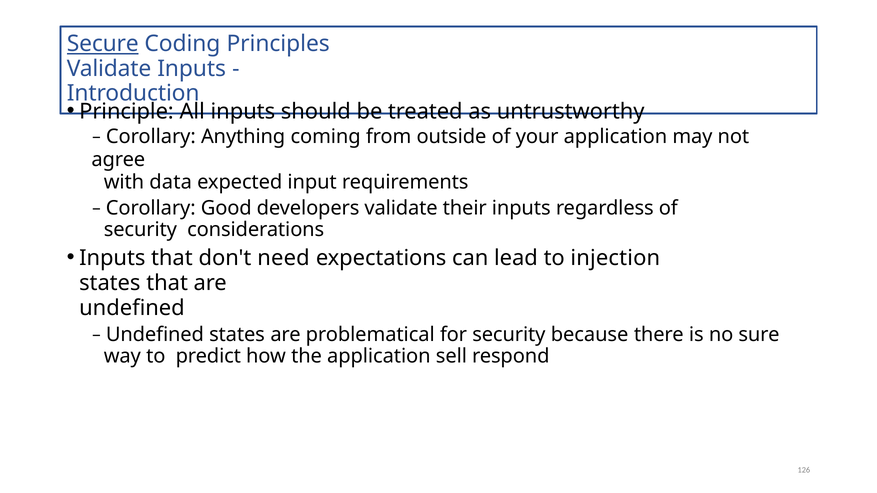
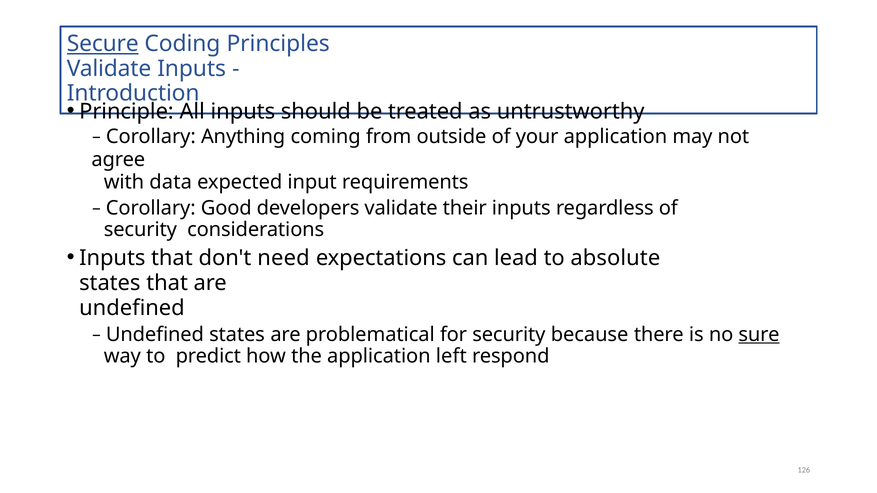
injection: injection -> absolute
sure underline: none -> present
sell: sell -> left
